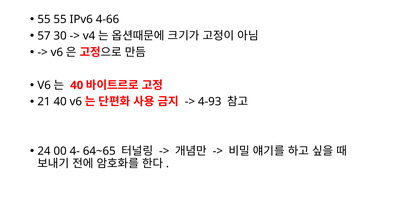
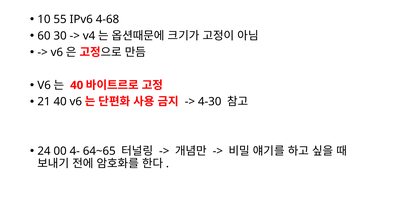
55 at (44, 19): 55 -> 10
4-66: 4-66 -> 4-68
57: 57 -> 60
4-93: 4-93 -> 4-30
